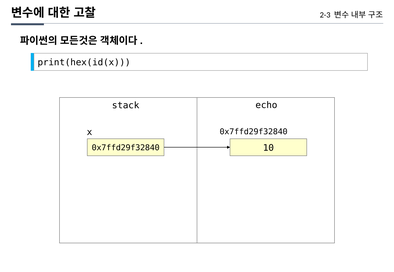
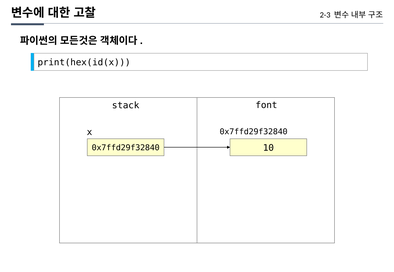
echo: echo -> font
